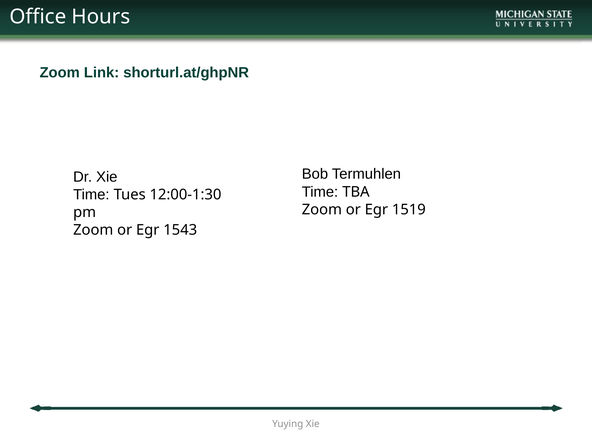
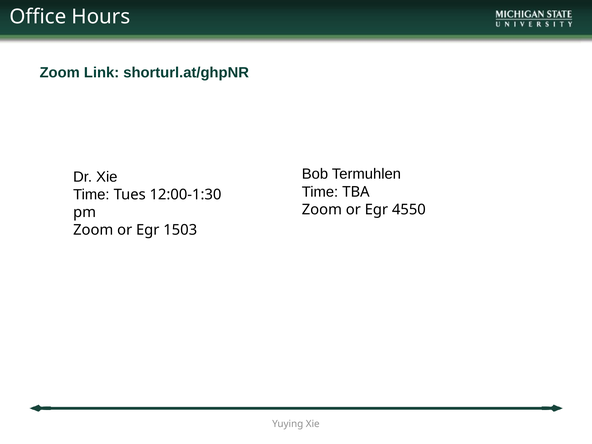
1519: 1519 -> 4550
1543: 1543 -> 1503
